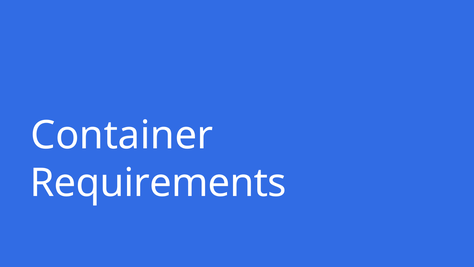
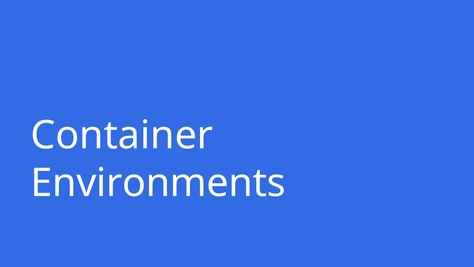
Requirements: Requirements -> Environments
